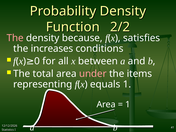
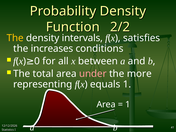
The at (15, 38) colour: pink -> yellow
because: because -> intervals
items: items -> more
